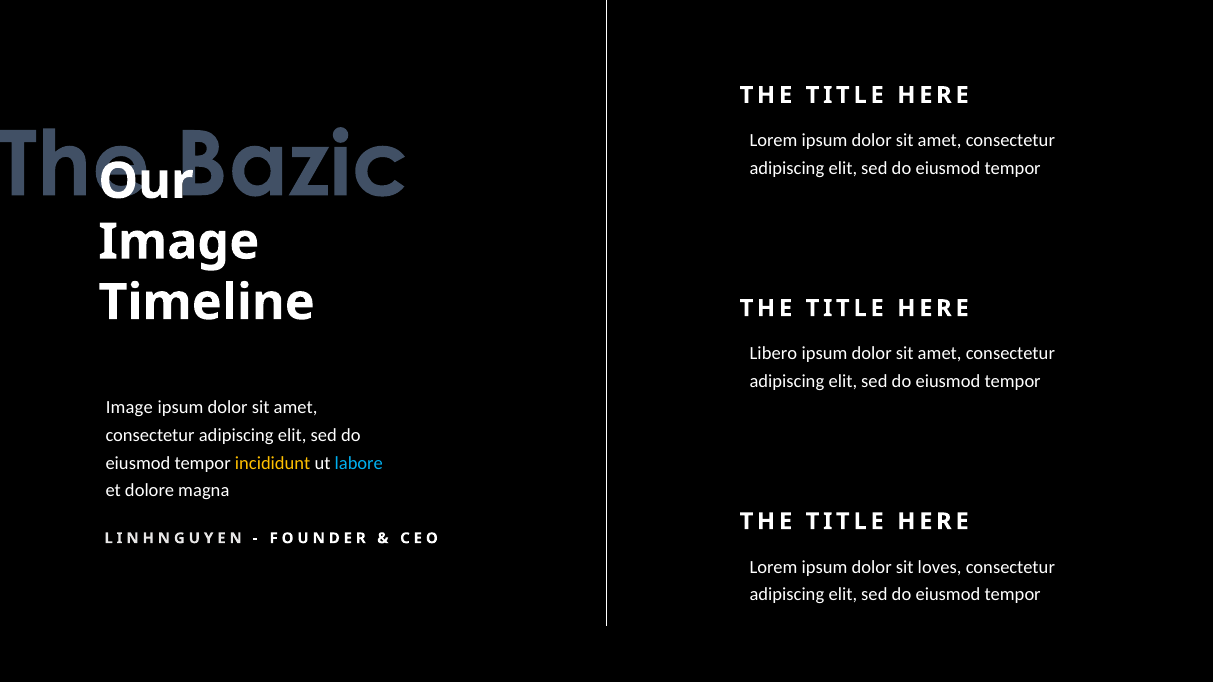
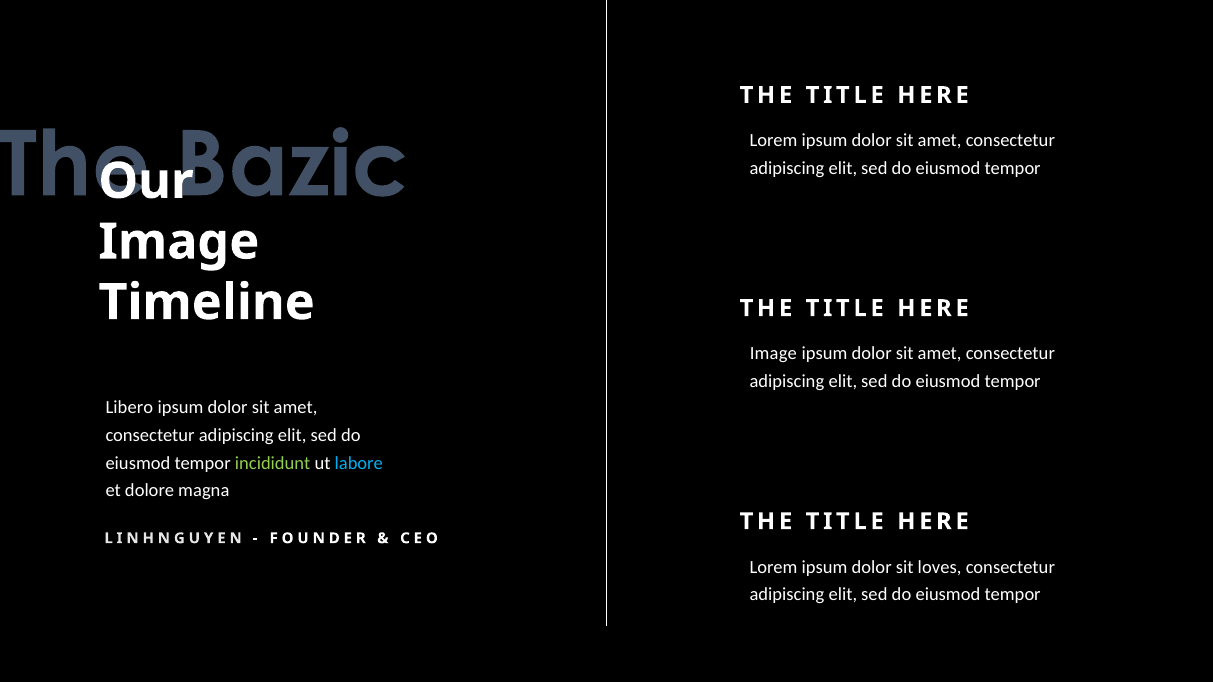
Libero at (773, 354): Libero -> Image
Image at (129, 408): Image -> Libero
incididunt colour: yellow -> light green
